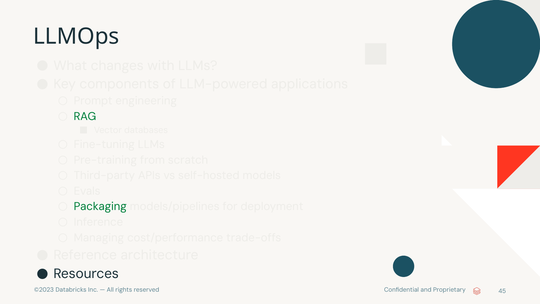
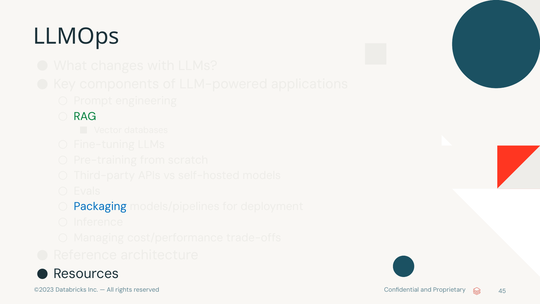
Packaging colour: green -> blue
